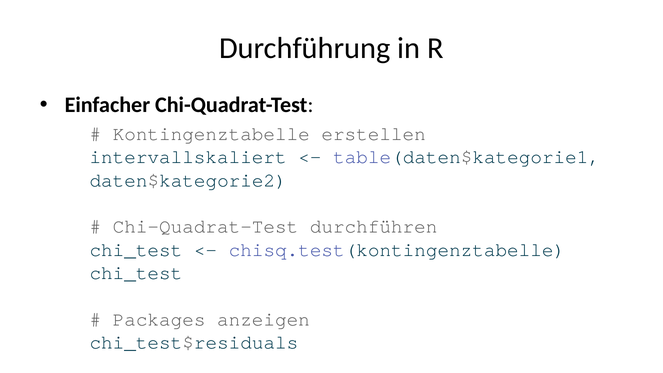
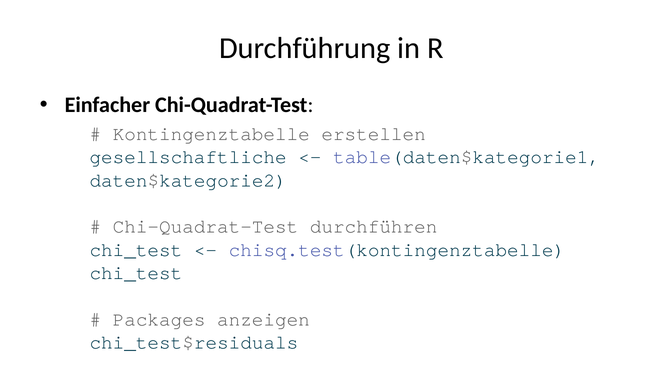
intervallskaliert: intervallskaliert -> gesellschaftliche
